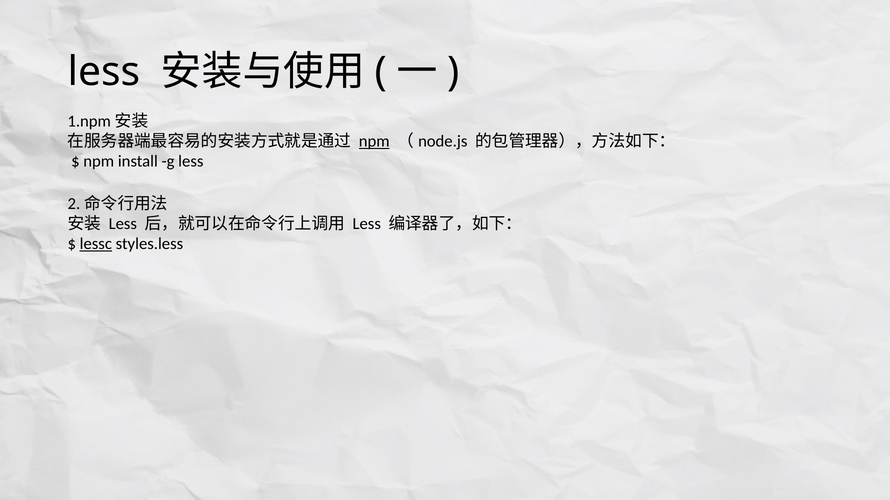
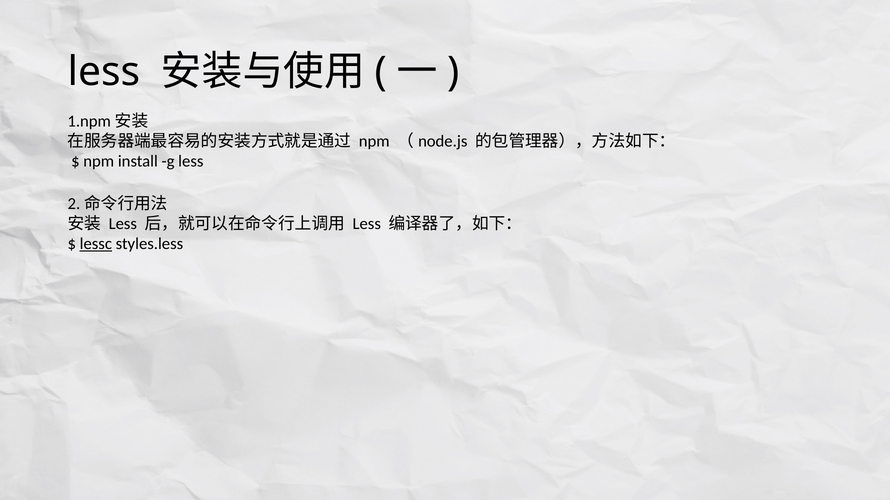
npm at (374, 141) underline: present -> none
